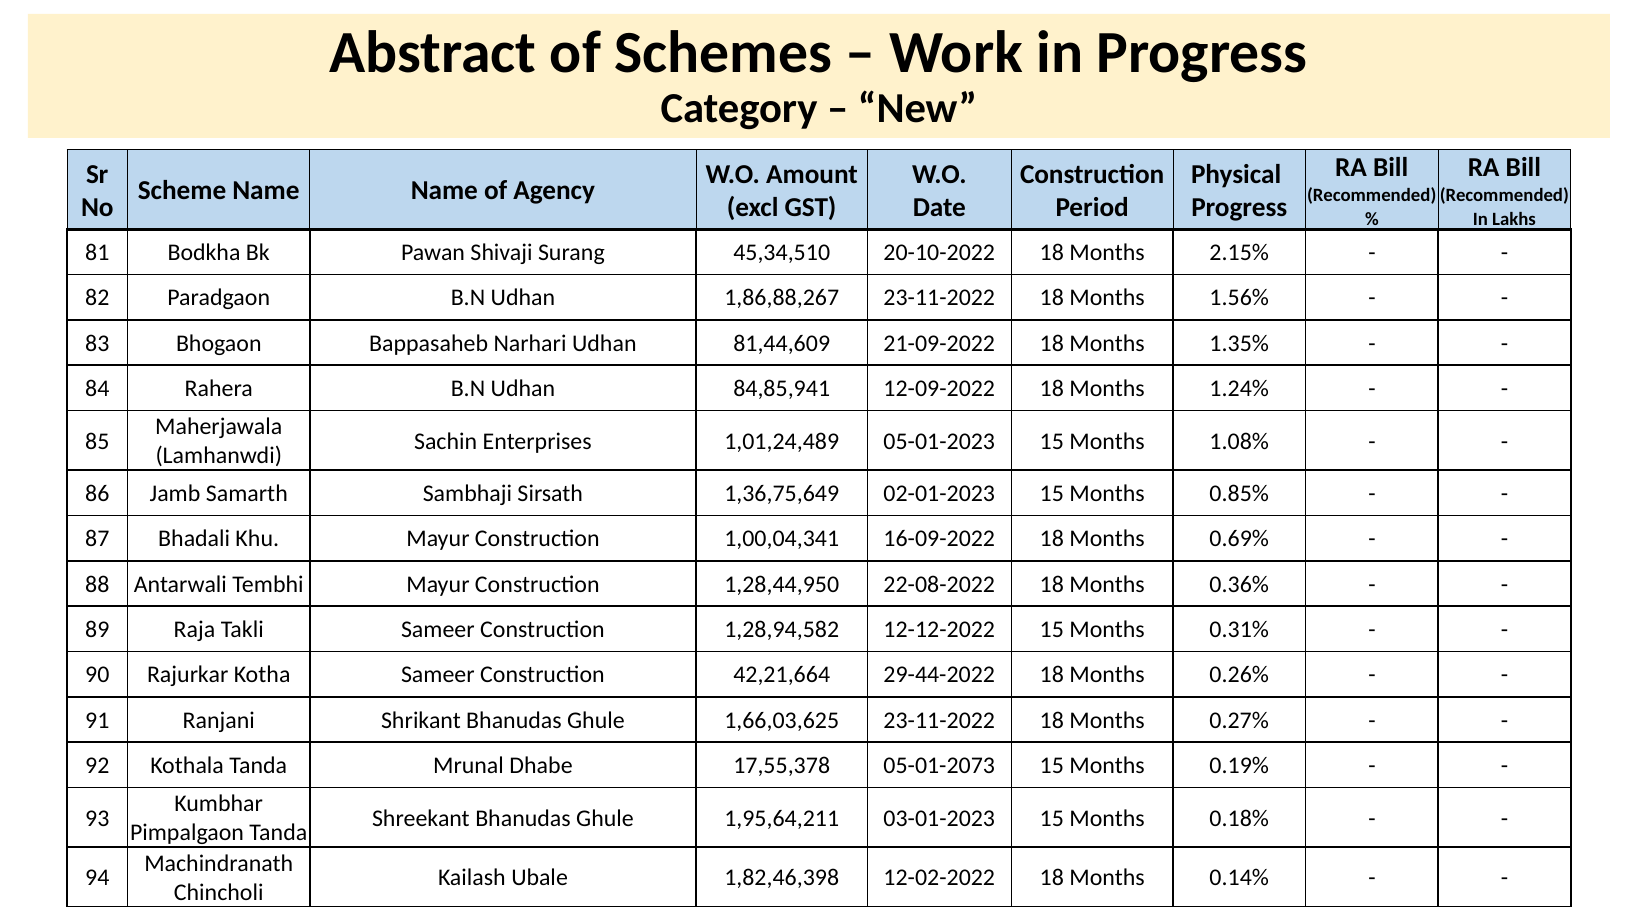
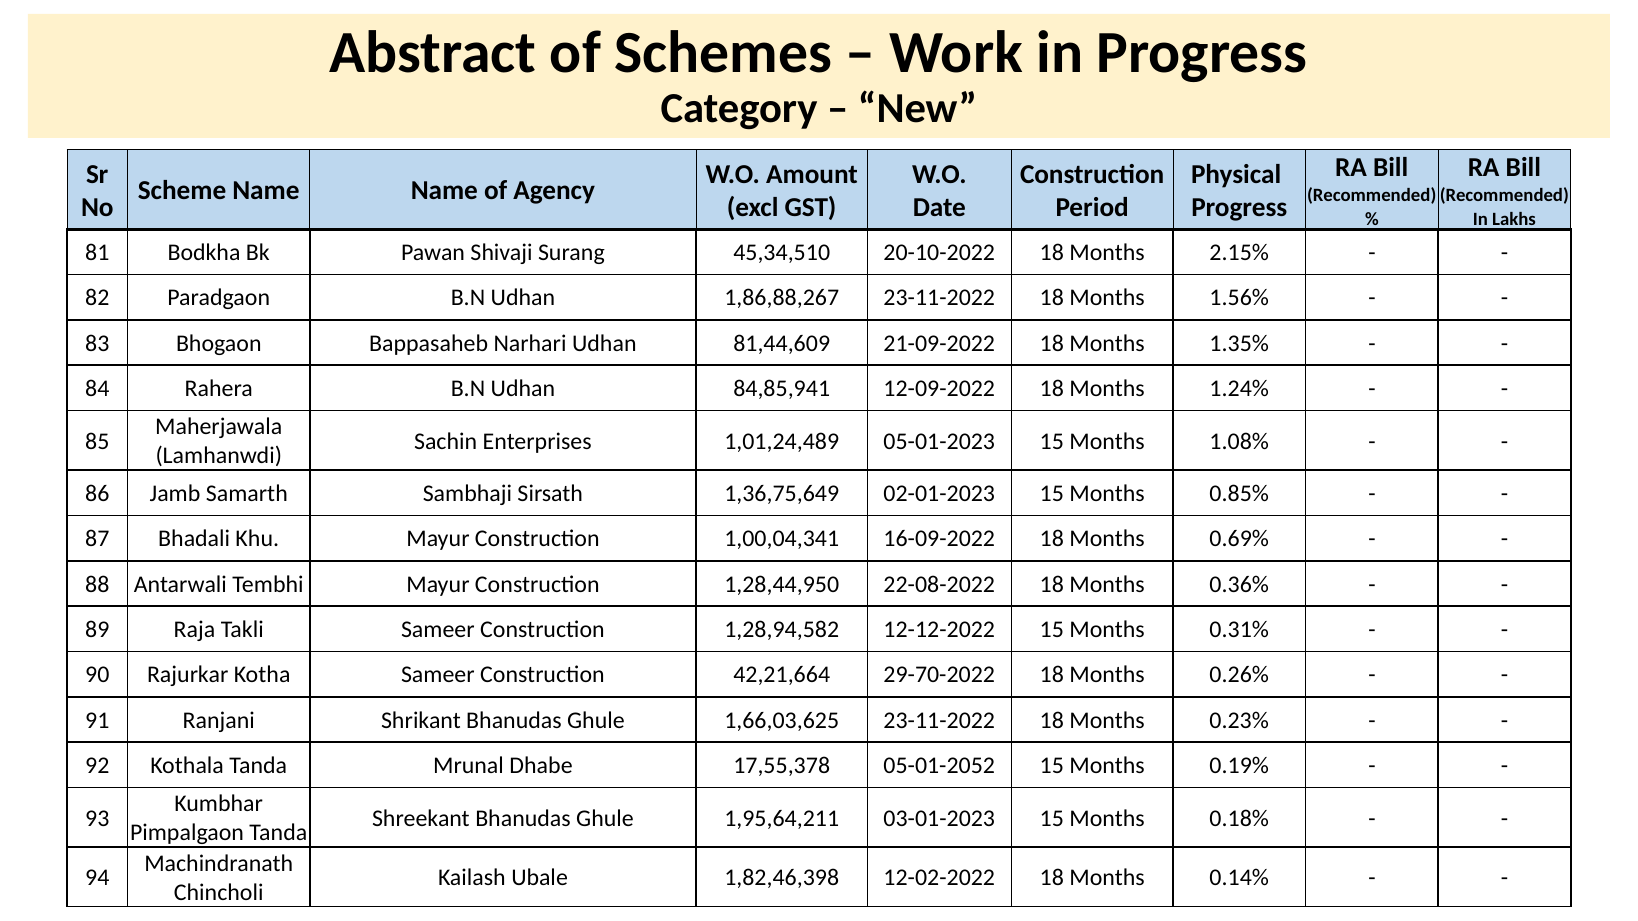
29-44-2022: 29-44-2022 -> 29-70-2022
0.27%: 0.27% -> 0.23%
05-01-2073: 05-01-2073 -> 05-01-2052
